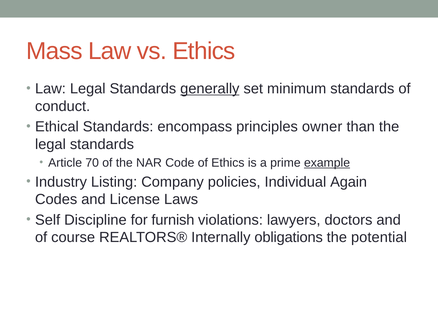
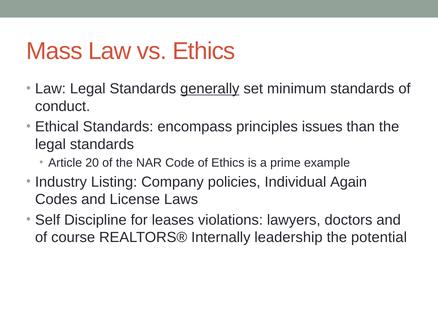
owner: owner -> issues
70: 70 -> 20
example underline: present -> none
furnish: furnish -> leases
obligations: obligations -> leadership
